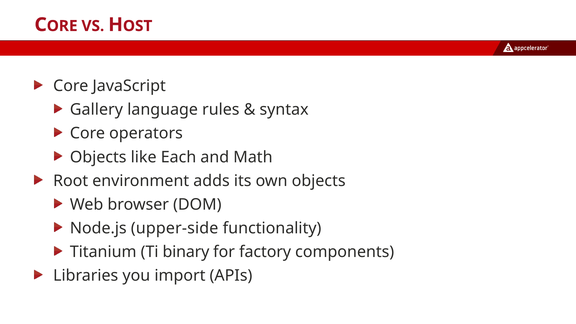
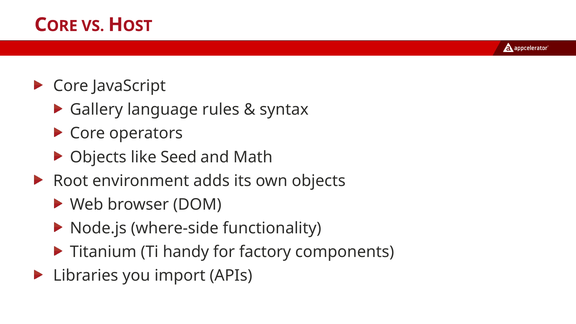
Each: Each -> Seed
upper-side: upper-side -> where-side
binary: binary -> handy
